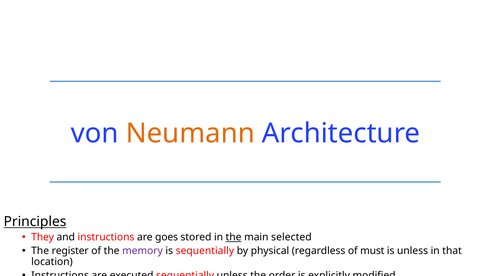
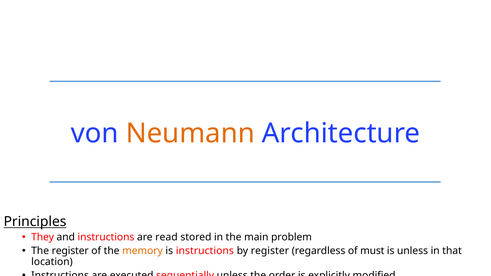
goes: goes -> read
the at (234, 237) underline: present -> none
selected: selected -> problem
memory colour: purple -> orange
is sequentially: sequentially -> instructions
by physical: physical -> register
